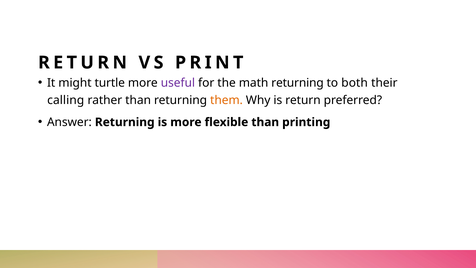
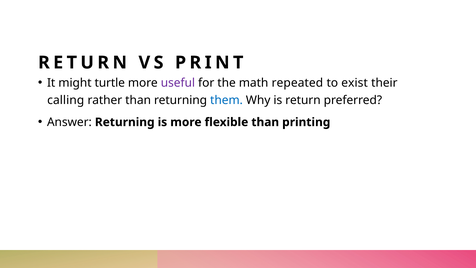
math returning: returning -> repeated
both: both -> exist
them colour: orange -> blue
